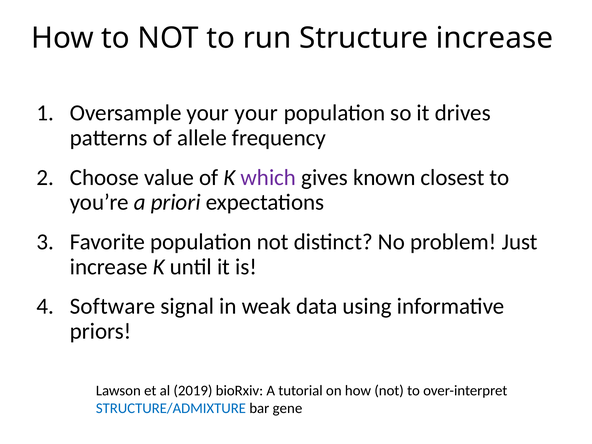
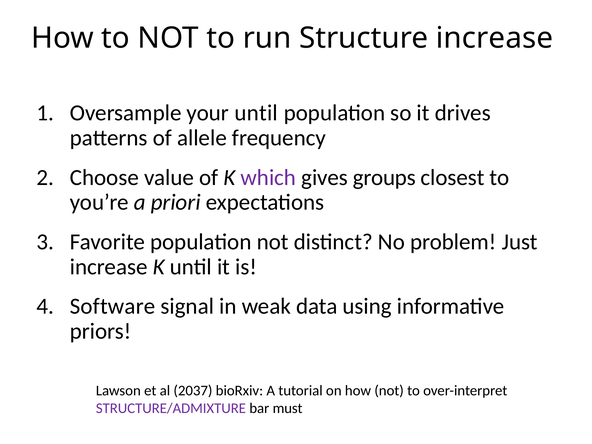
your your: your -> until
known: known -> groups
2019: 2019 -> 2037
STRUCTURE/ADMIXTURE colour: blue -> purple
gene: gene -> must
